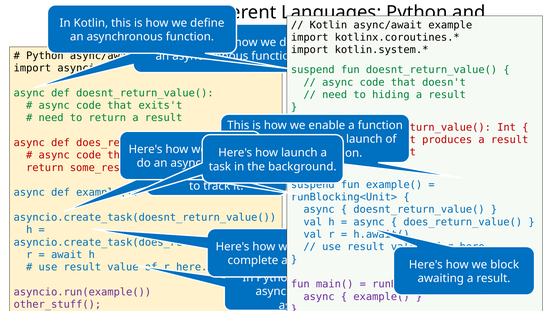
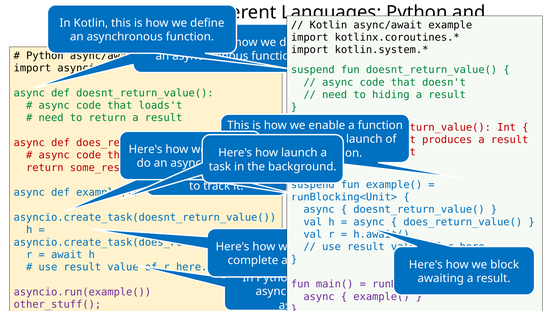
exits't: exits't -> loads't
